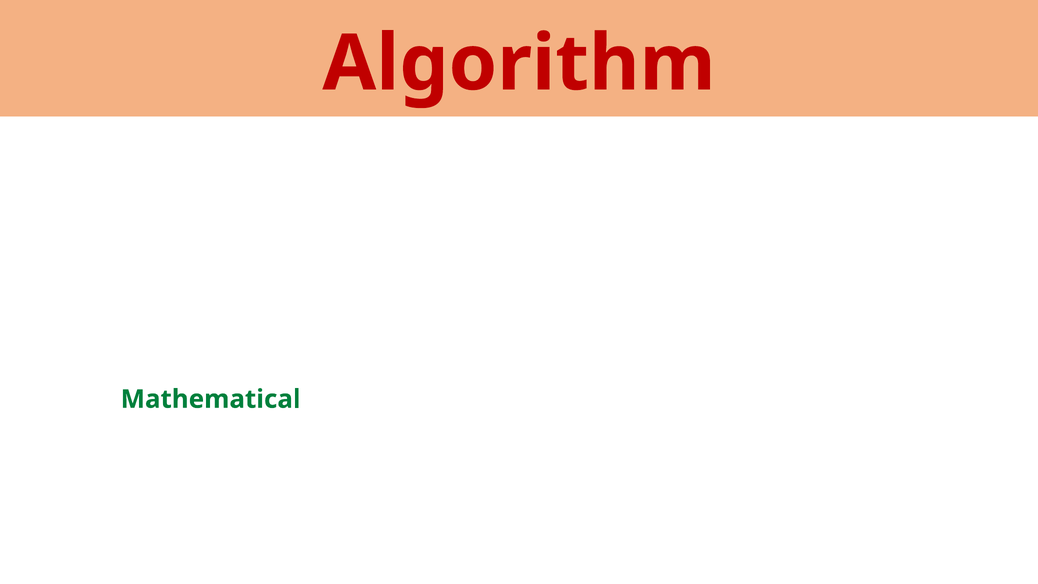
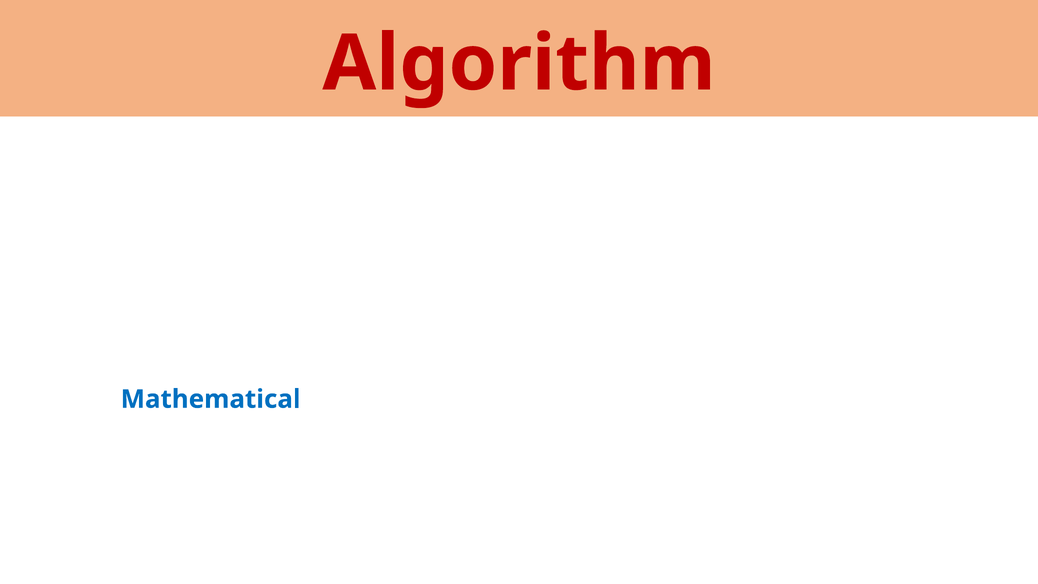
Mathematical colour: green -> blue
